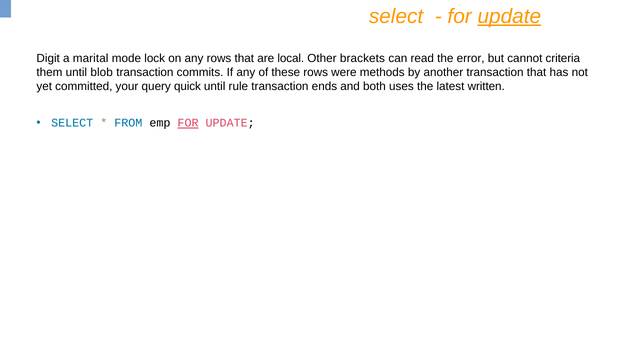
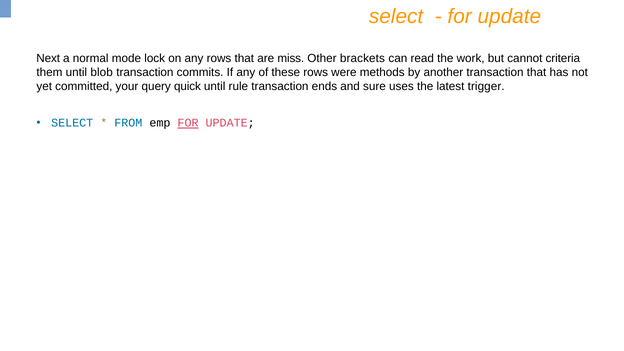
update at (509, 16) underline: present -> none
Digit: Digit -> Next
marital: marital -> normal
local: local -> miss
error: error -> work
both: both -> sure
written: written -> trigger
